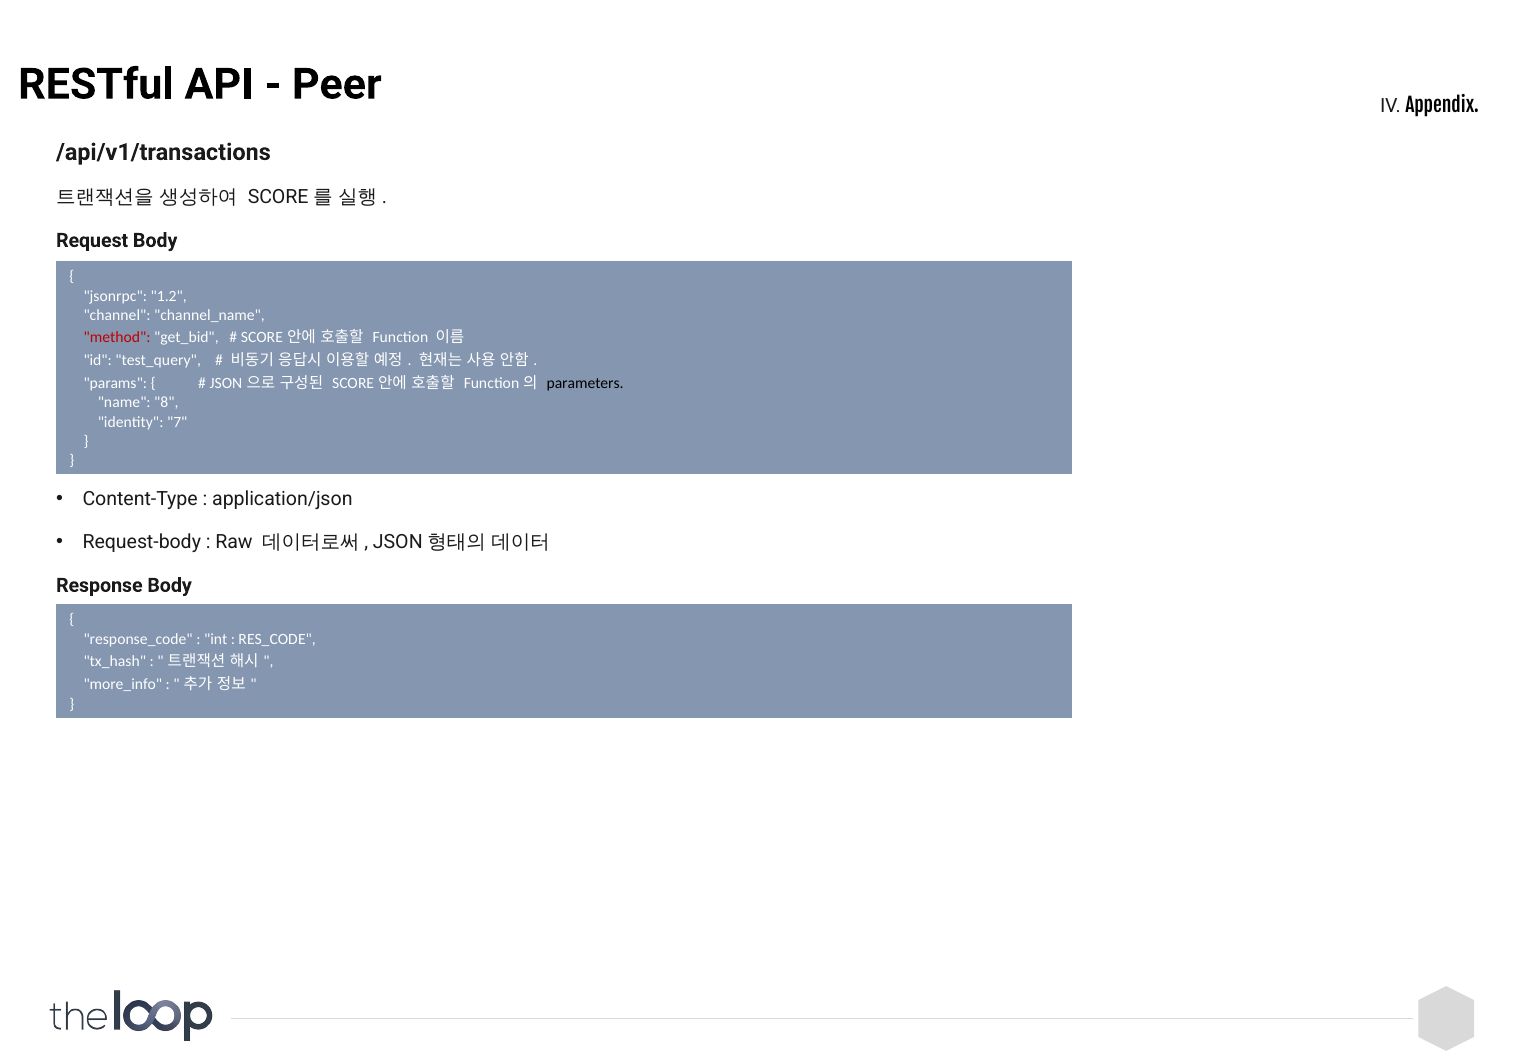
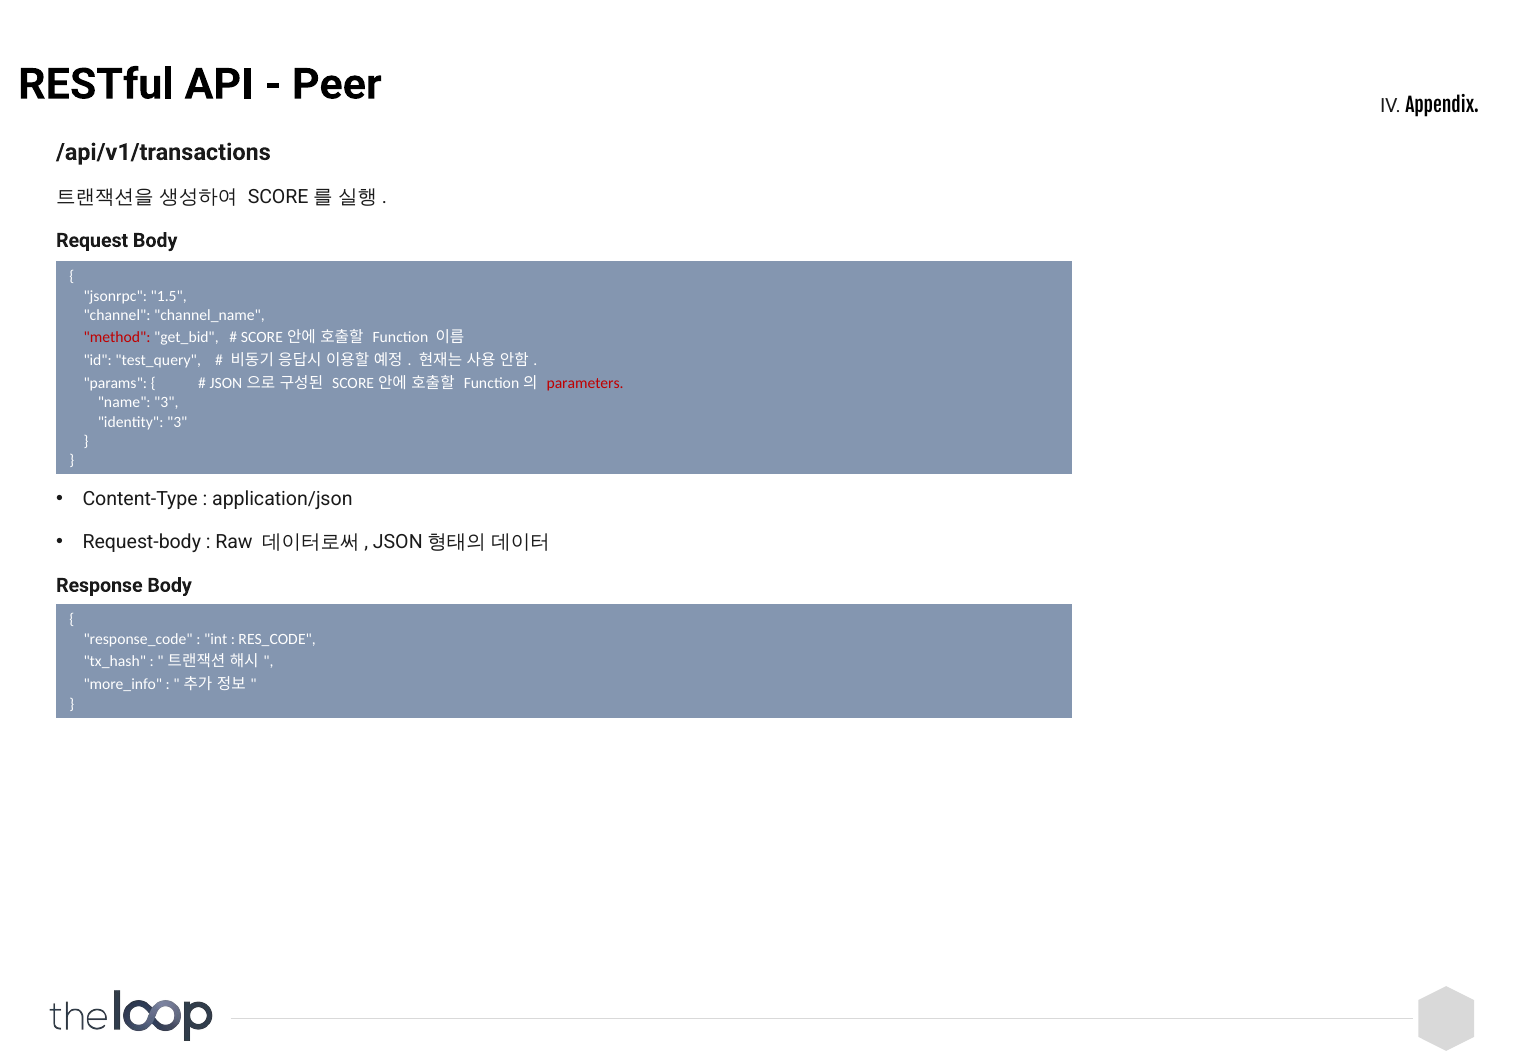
1.2: 1.2 -> 1.5
parameters colour: black -> red
name 8: 8 -> 3
identity 7: 7 -> 3
